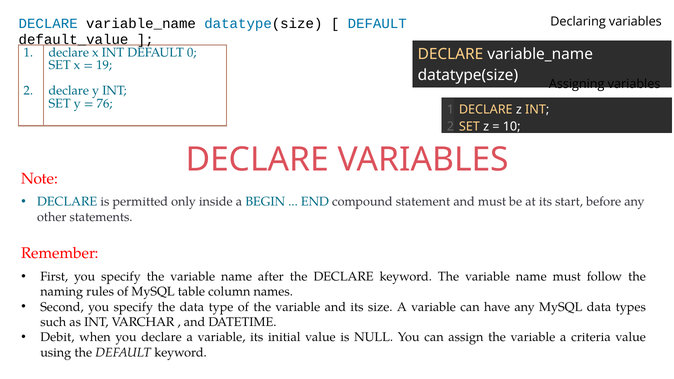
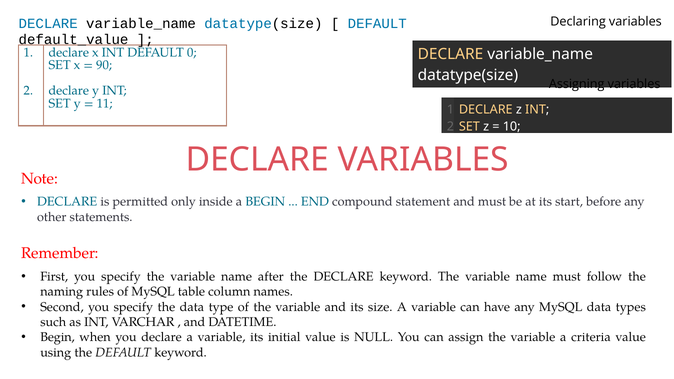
19: 19 -> 90
76: 76 -> 11
Debit at (57, 337): Debit -> Begin
